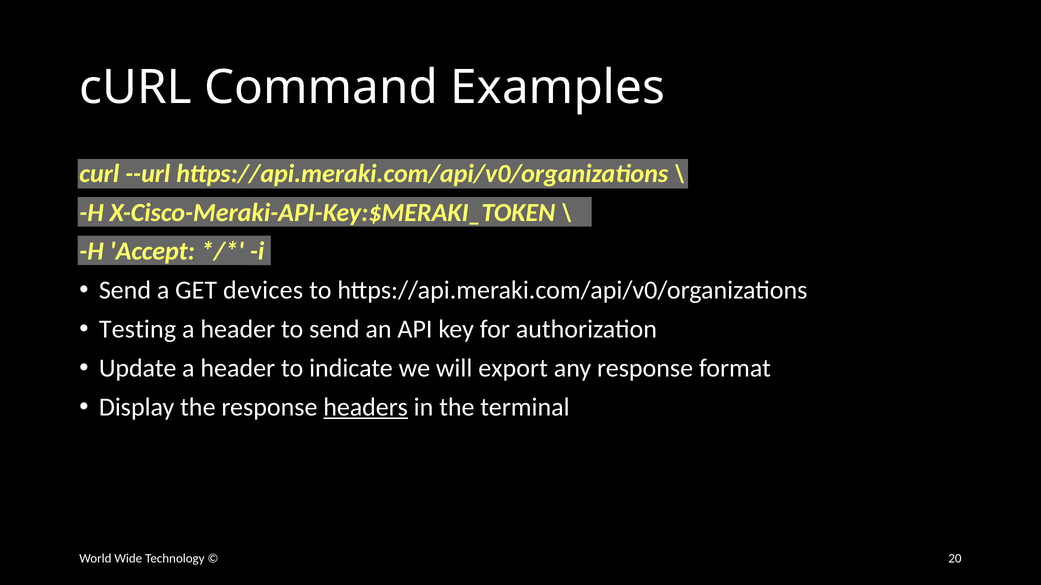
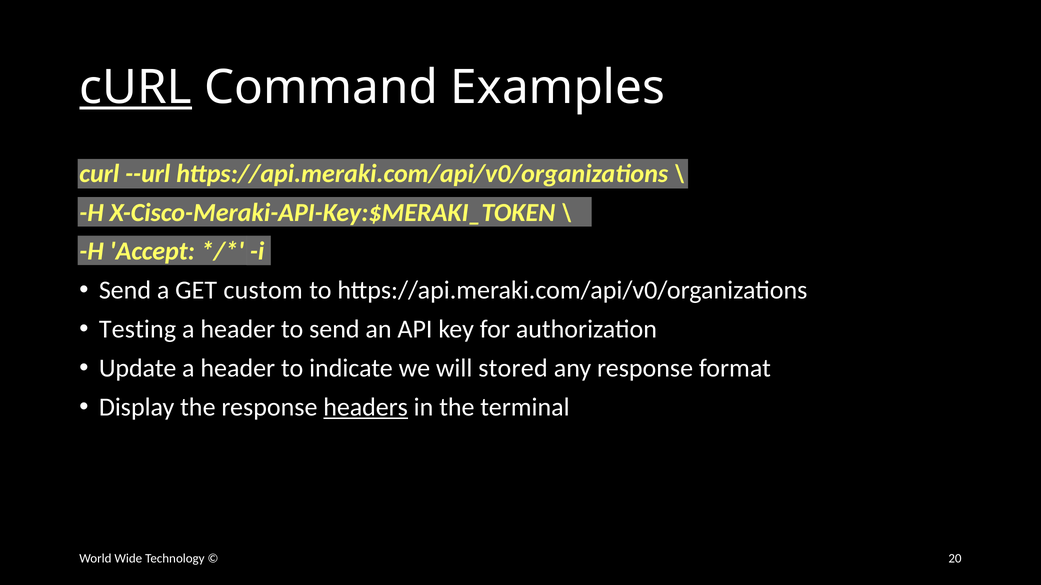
cURL at (136, 87) underline: none -> present
devices: devices -> custom
export: export -> stored
